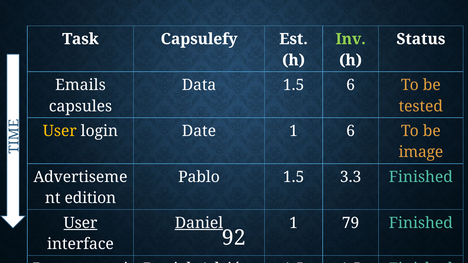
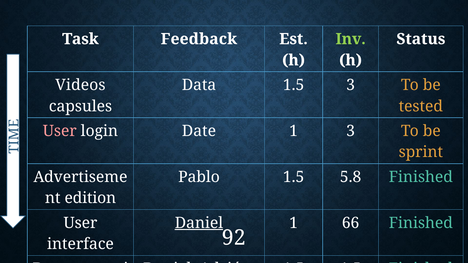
Capsulefy: Capsulefy -> Feedback
Emails: Emails -> Videos
1.5 6: 6 -> 3
User at (60, 131) colour: yellow -> pink
1 6: 6 -> 3
image: image -> sprint
3.3: 3.3 -> 5.8
User at (80, 223) underline: present -> none
79: 79 -> 66
